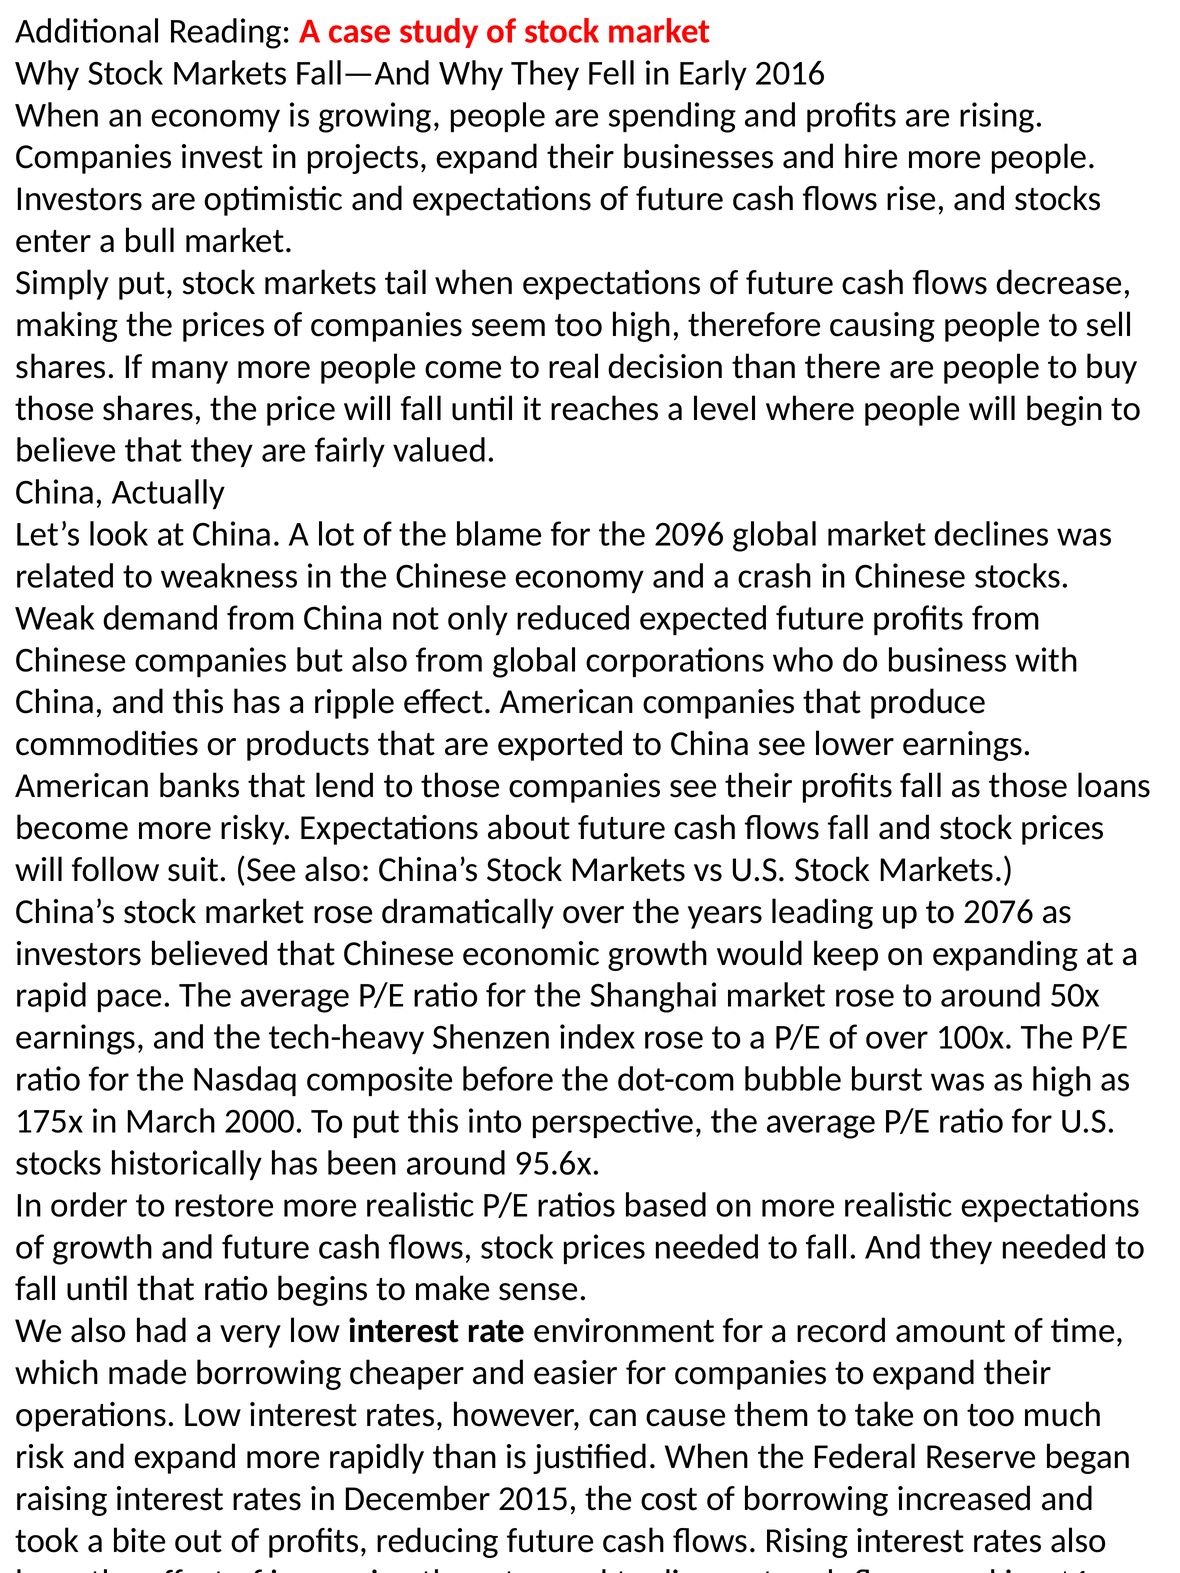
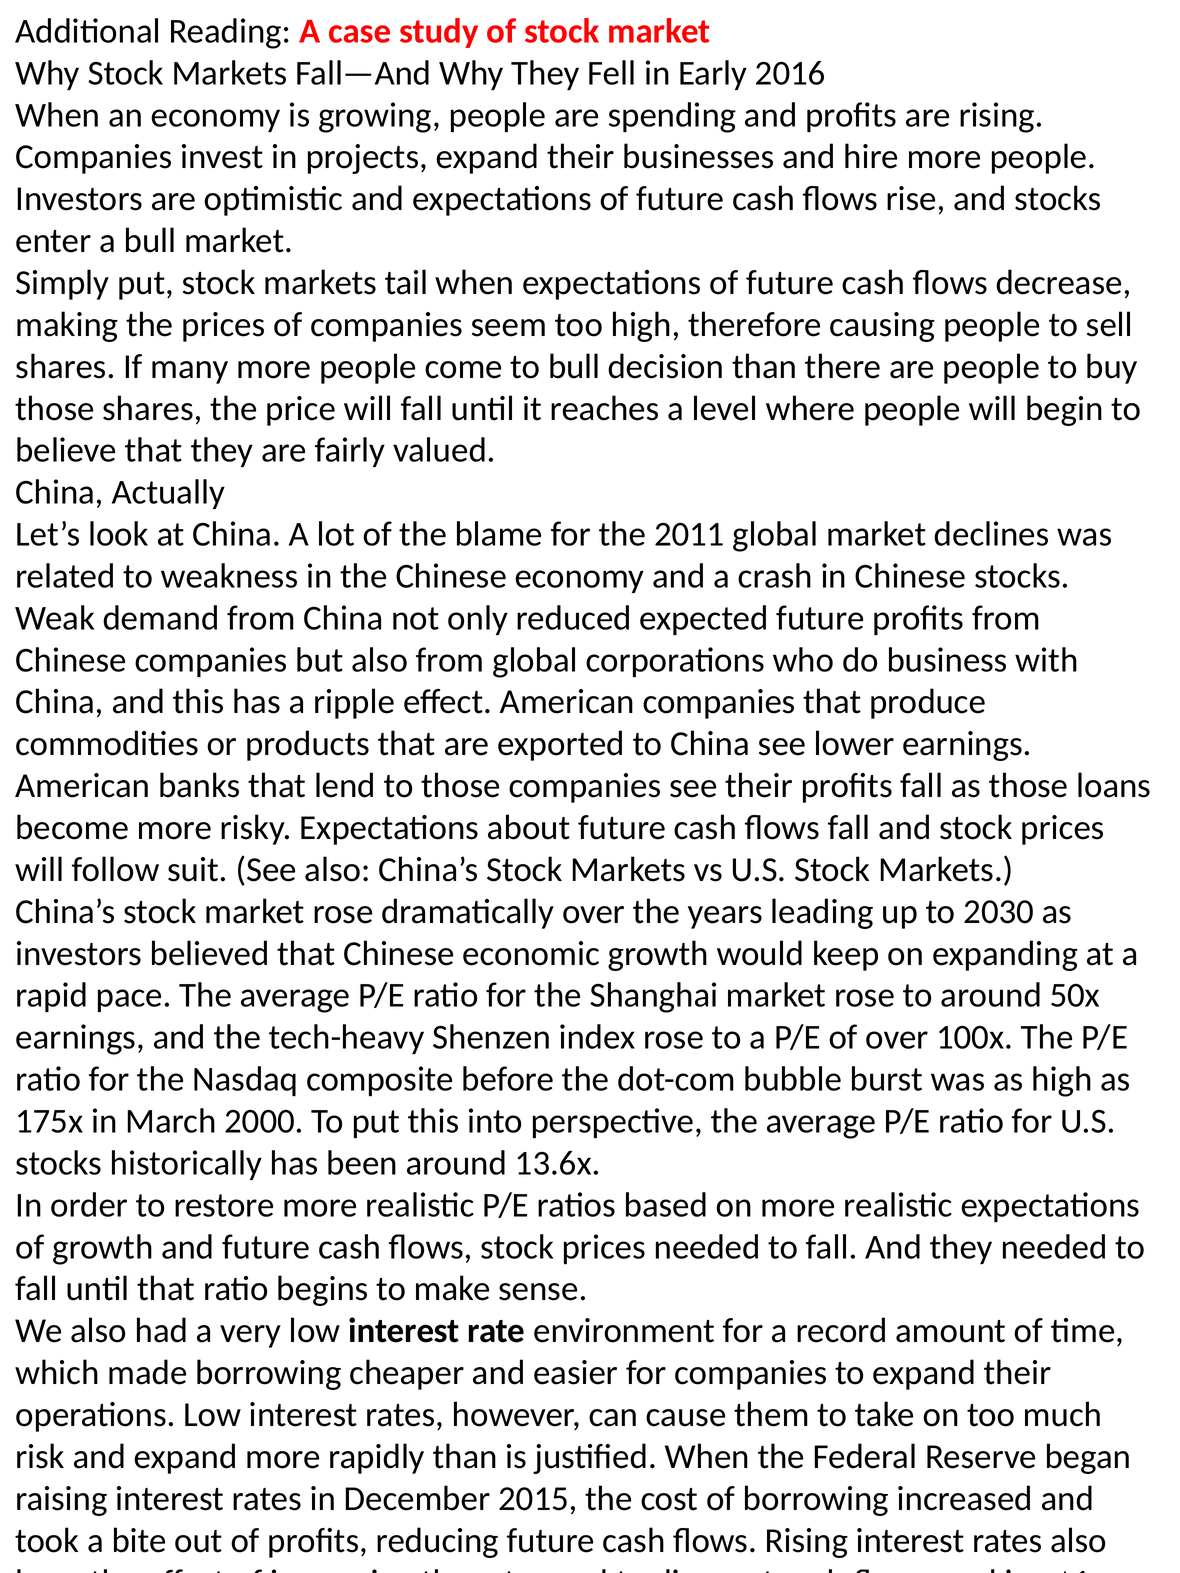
to real: real -> bull
2096: 2096 -> 2011
2076: 2076 -> 2030
95.6x: 95.6x -> 13.6x
